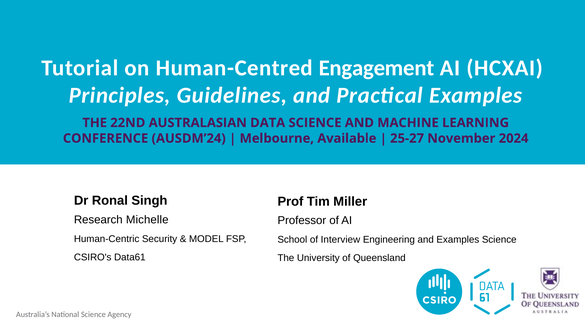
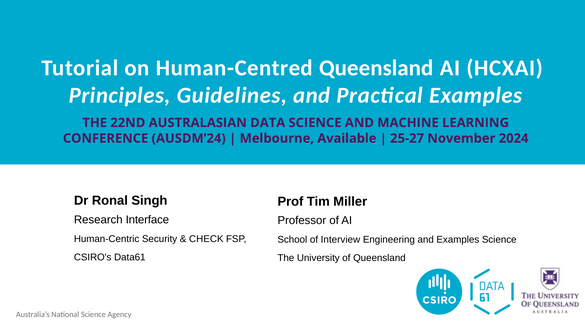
Human-Centred Engagement: Engagement -> Queensland
Michelle: Michelle -> Interface
MODEL: MODEL -> CHECK
